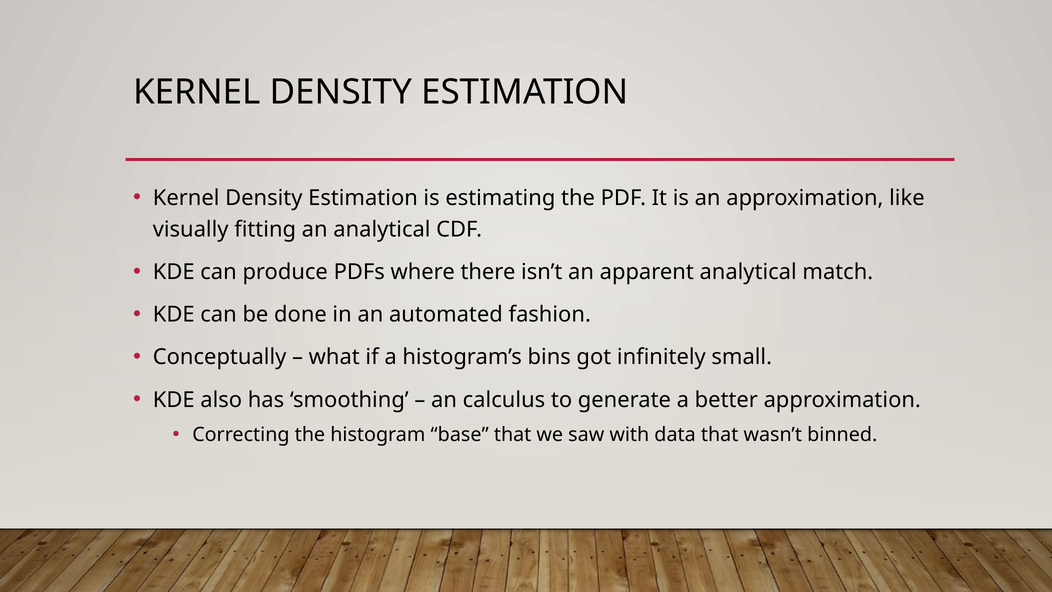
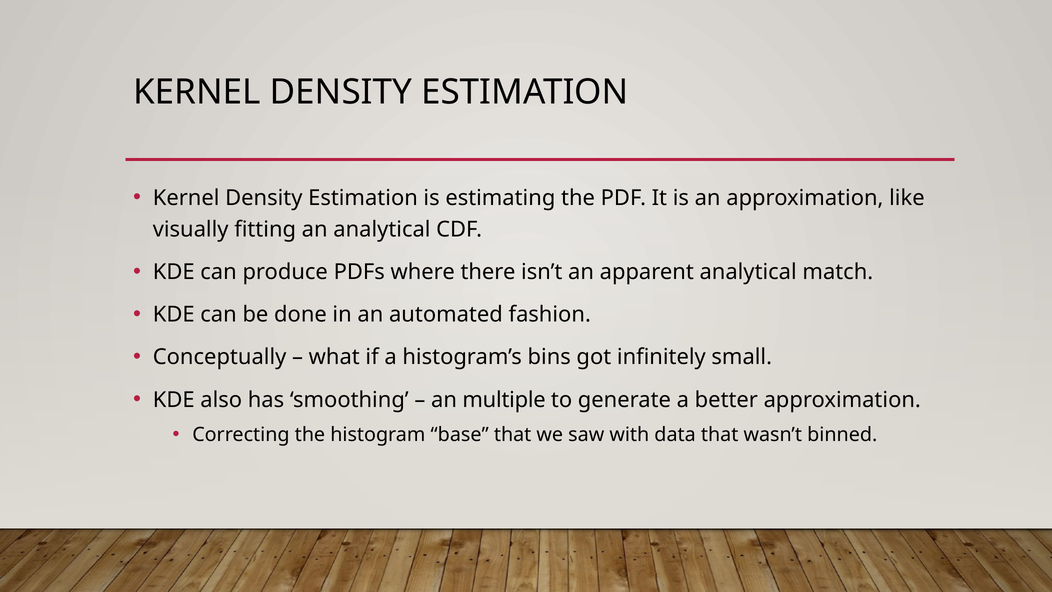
calculus: calculus -> multiple
